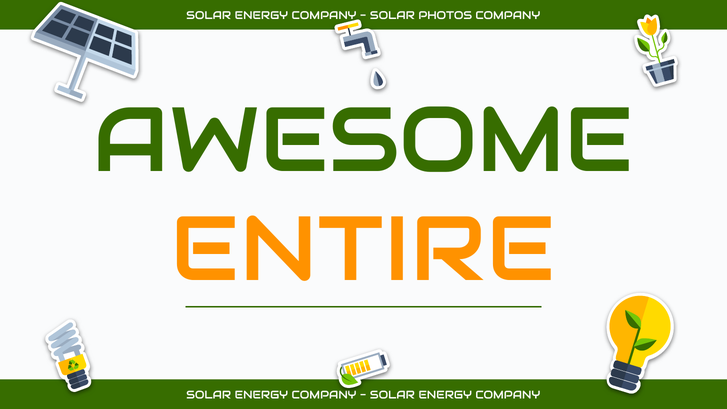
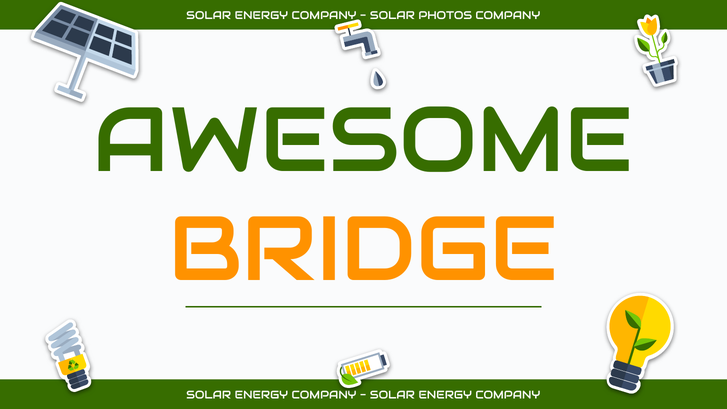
ENTIRE: ENTIRE -> BRIDGE
